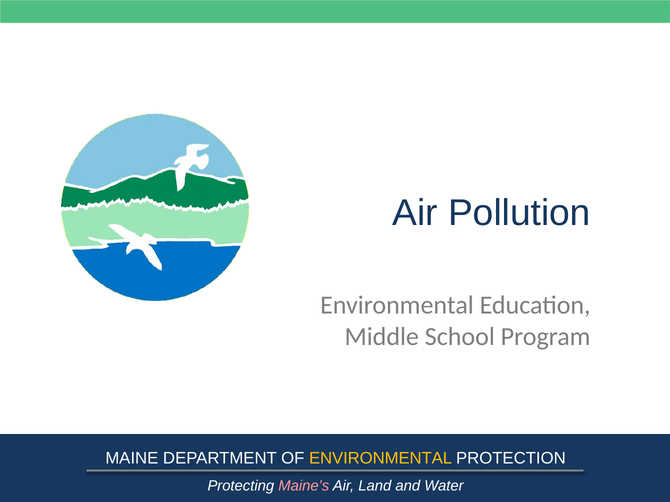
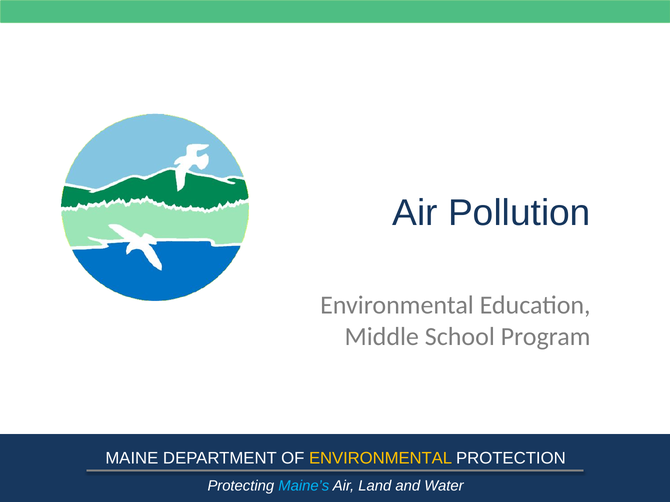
Maine’s colour: pink -> light blue
